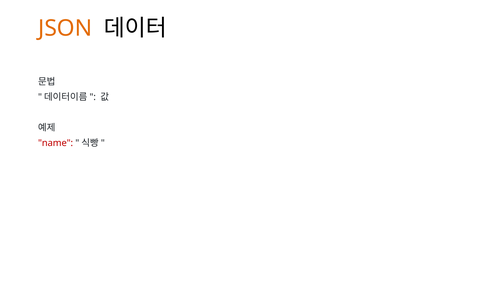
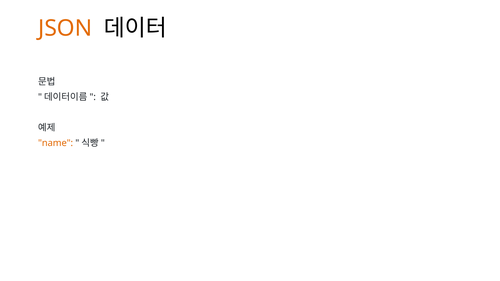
name colour: red -> orange
